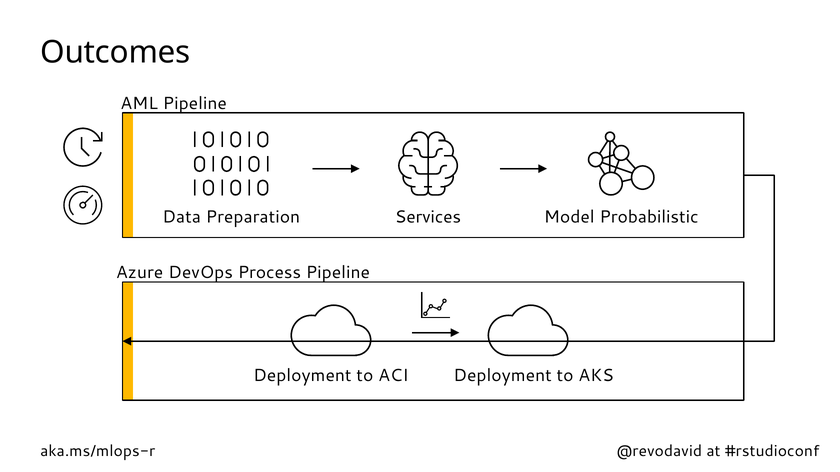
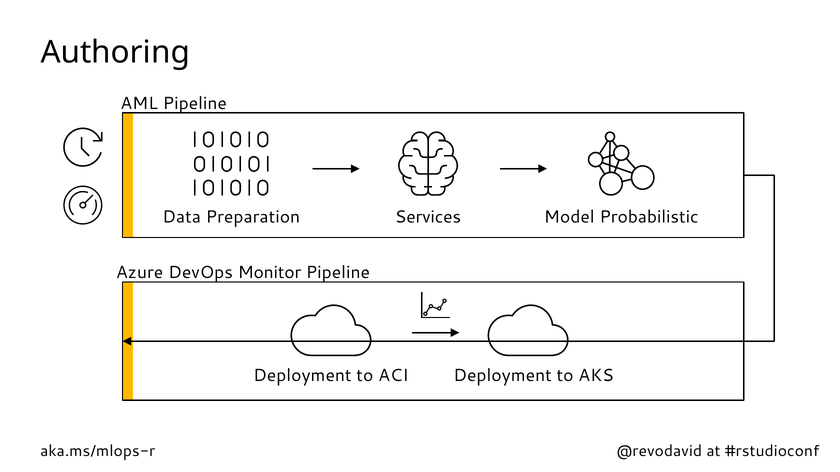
Outcomes: Outcomes -> Authoring
Process: Process -> Monitor
